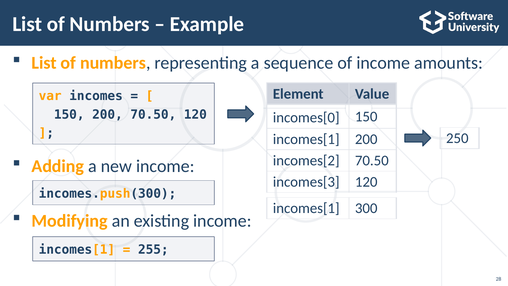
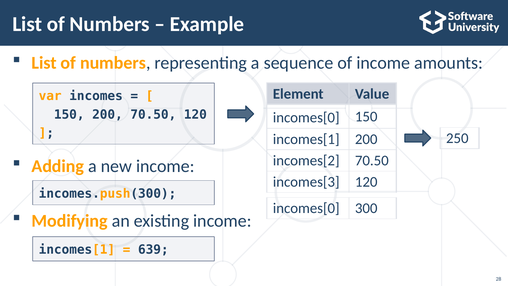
incomes[1 at (306, 208): incomes[1 -> incomes[0
255: 255 -> 639
